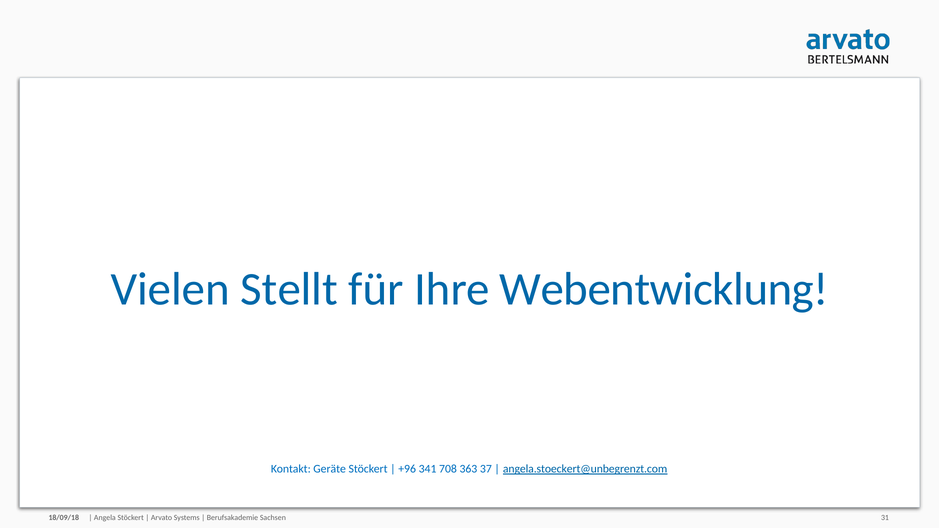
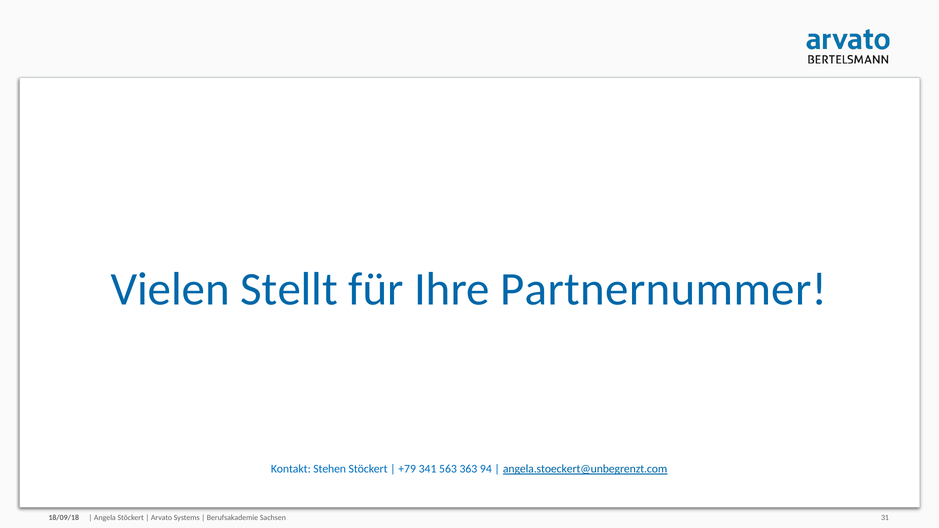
Webentwicklung: Webentwicklung -> Partnernummer
Geräte: Geräte -> Stehen
+96: +96 -> +79
708: 708 -> 563
37: 37 -> 94
